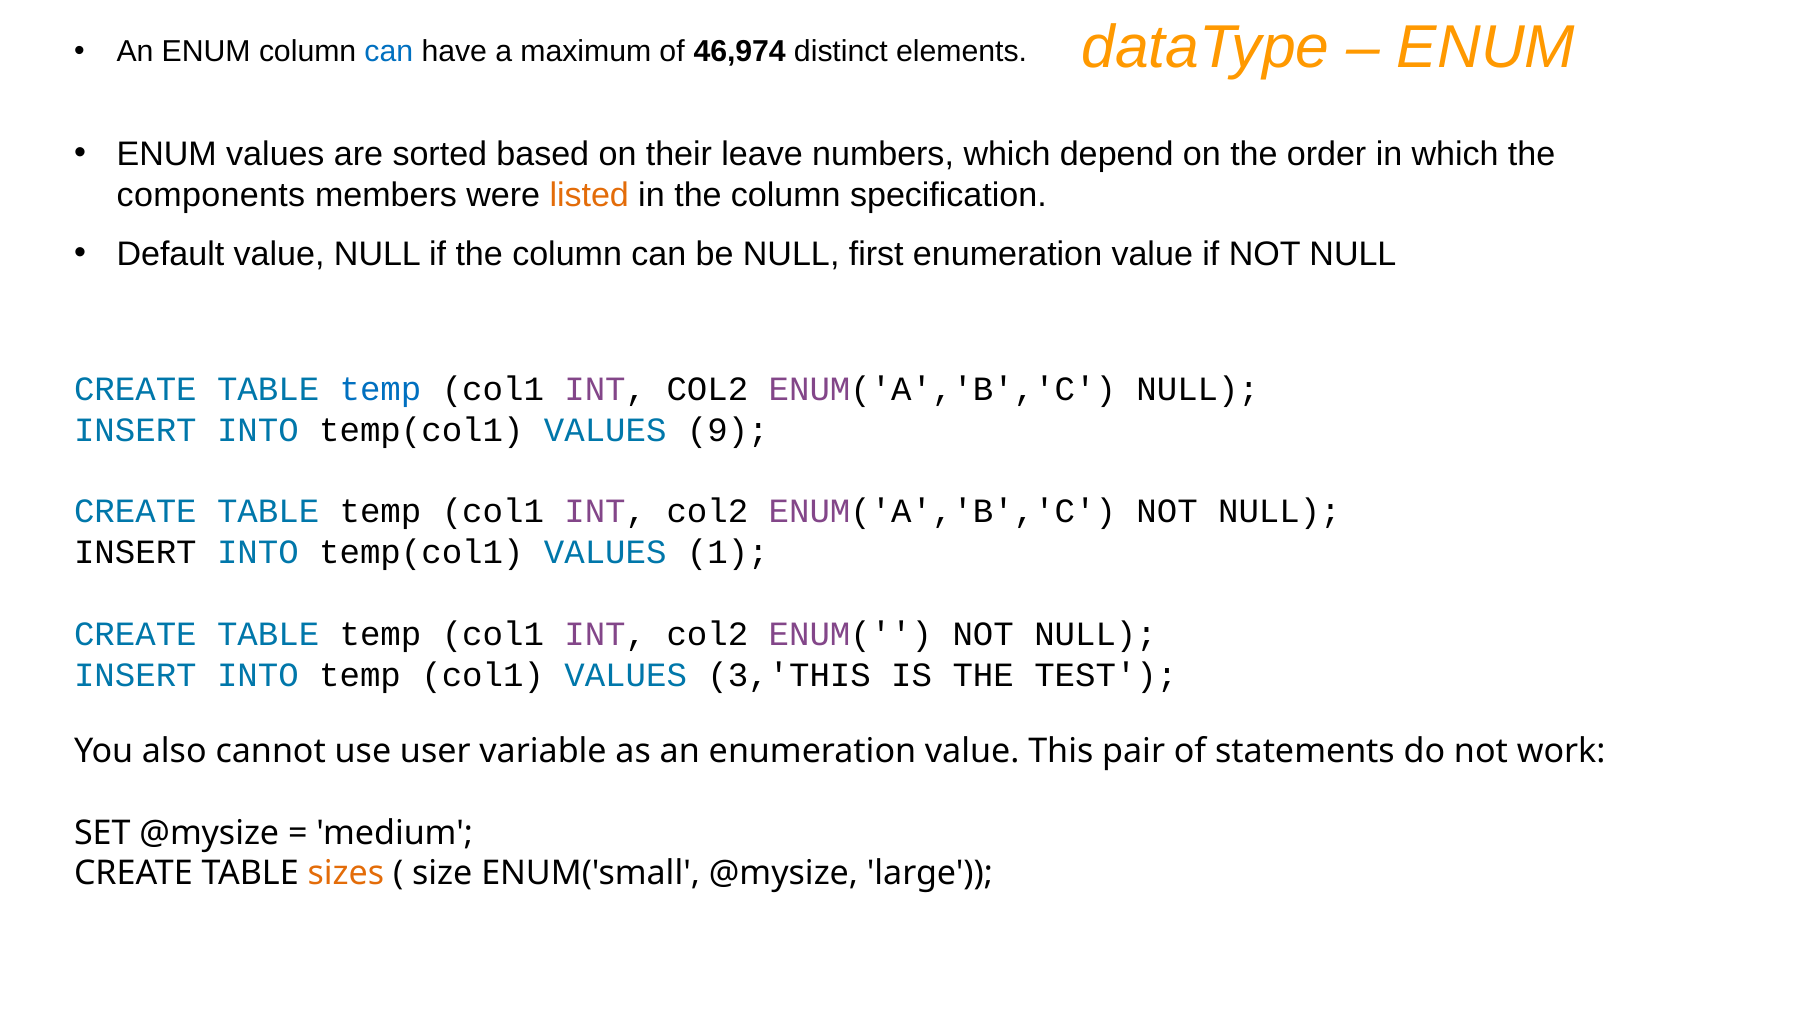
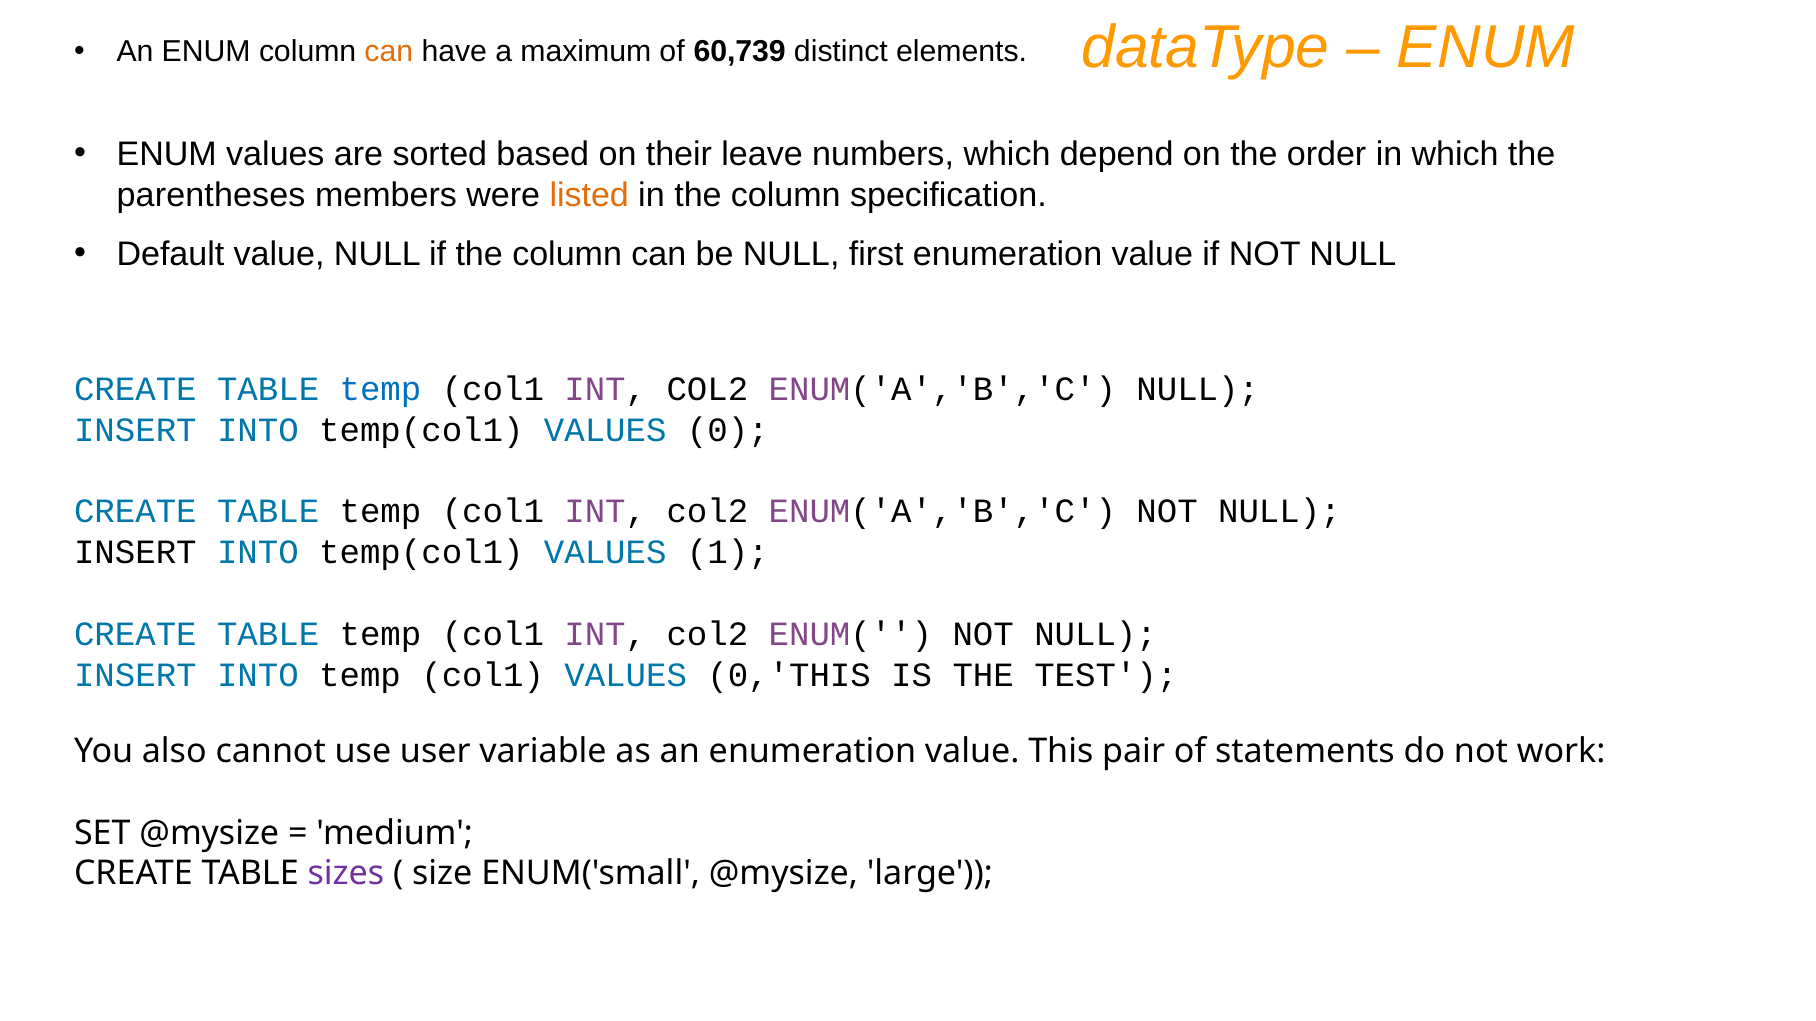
can at (389, 52) colour: blue -> orange
46,974: 46,974 -> 60,739
components: components -> parentheses
9: 9 -> 0
3,'THIS: 3,'THIS -> 0,'THIS
sizes colour: orange -> purple
